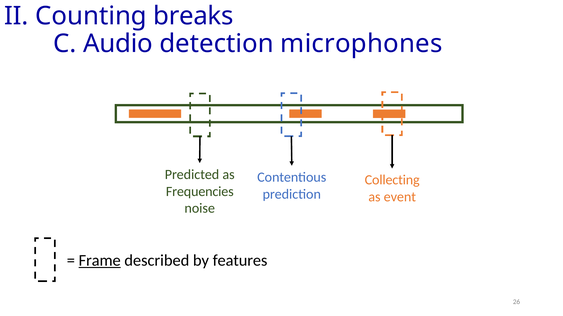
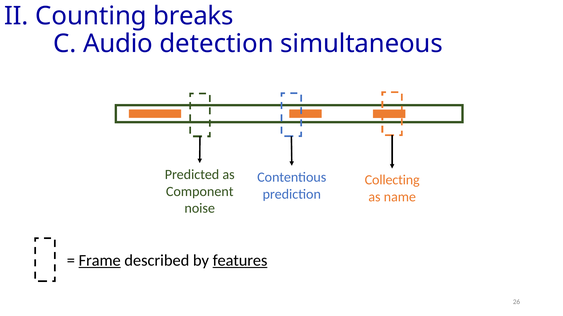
microphones: microphones -> simultaneous
Frequencies: Frequencies -> Component
event: event -> name
features underline: none -> present
